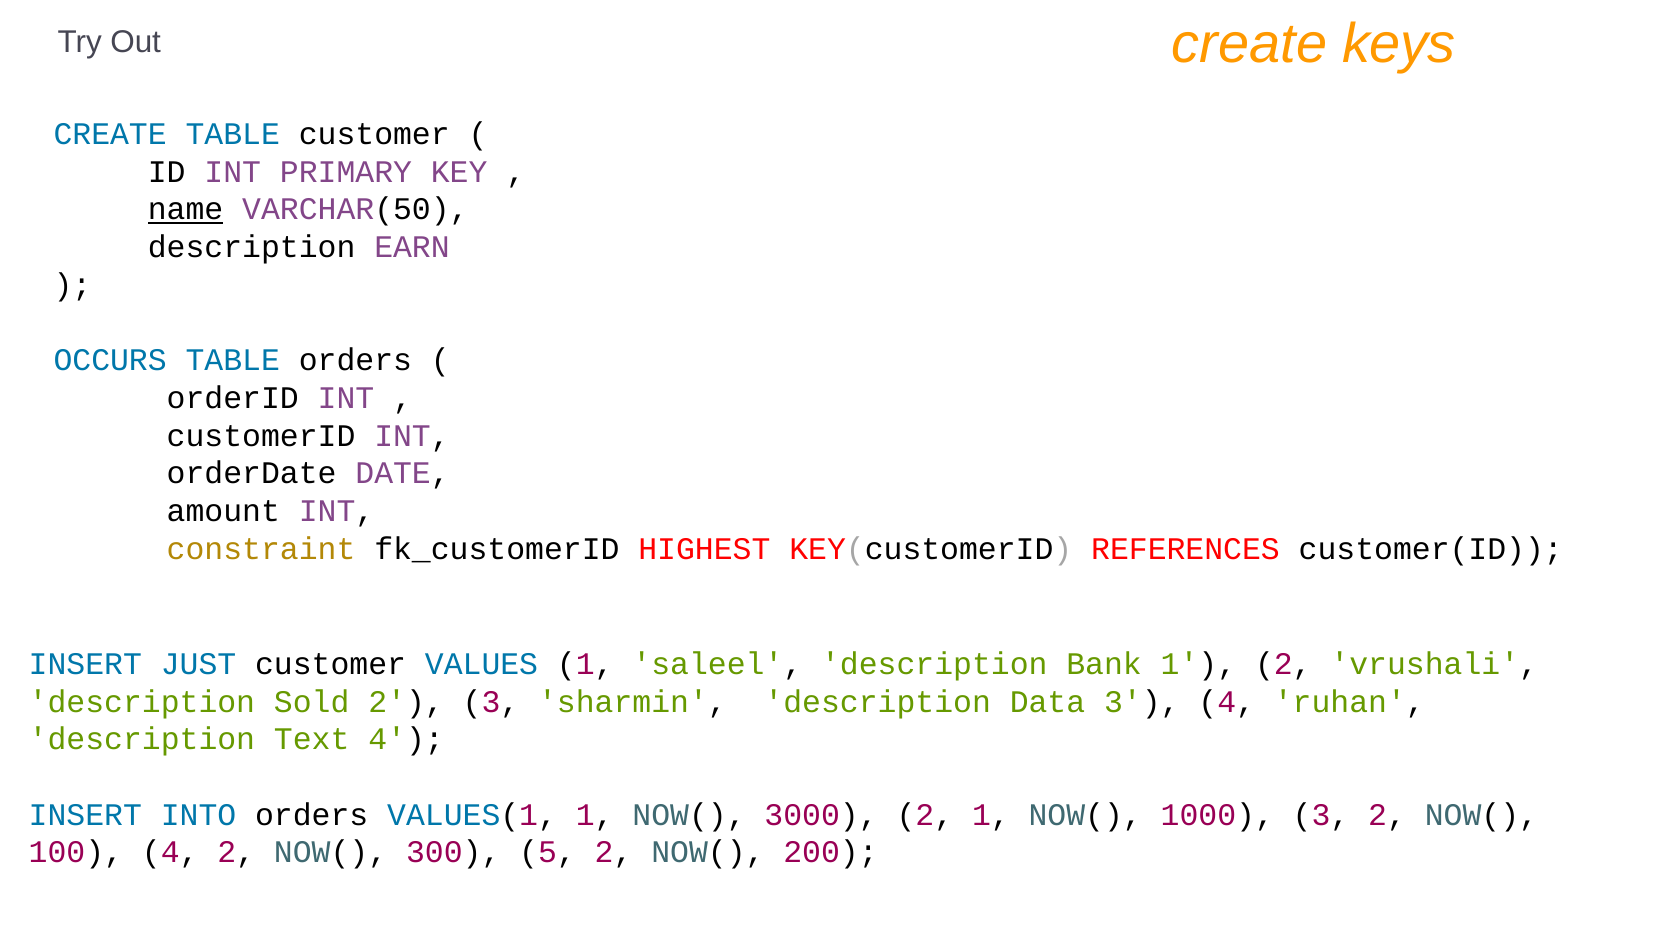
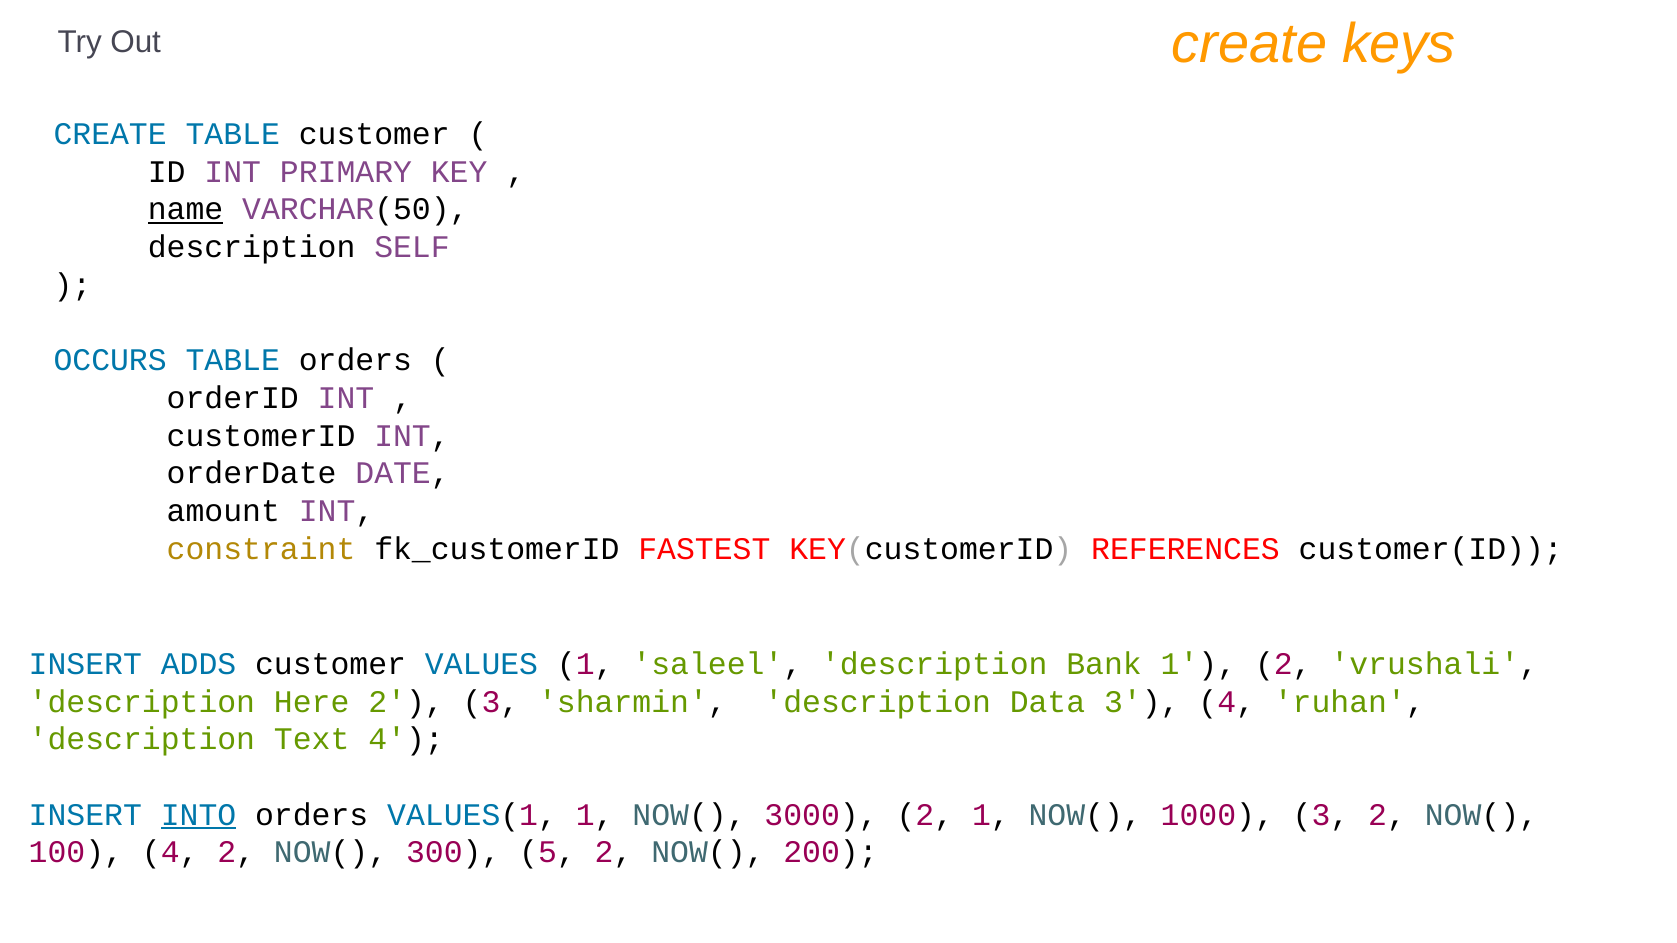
EARN: EARN -> SELF
HIGHEST: HIGHEST -> FASTEST
JUST: JUST -> ADDS
Sold: Sold -> Here
INTO underline: none -> present
